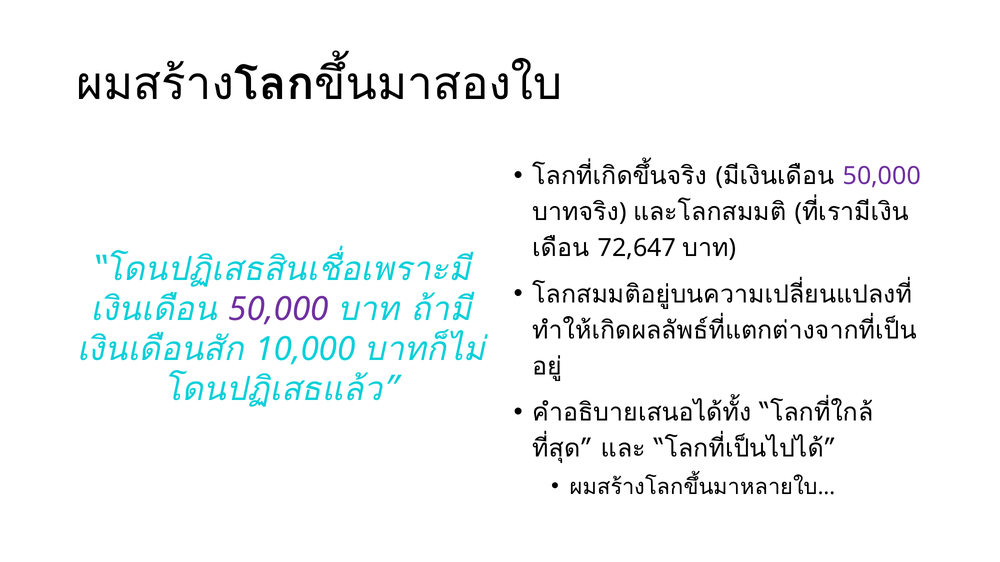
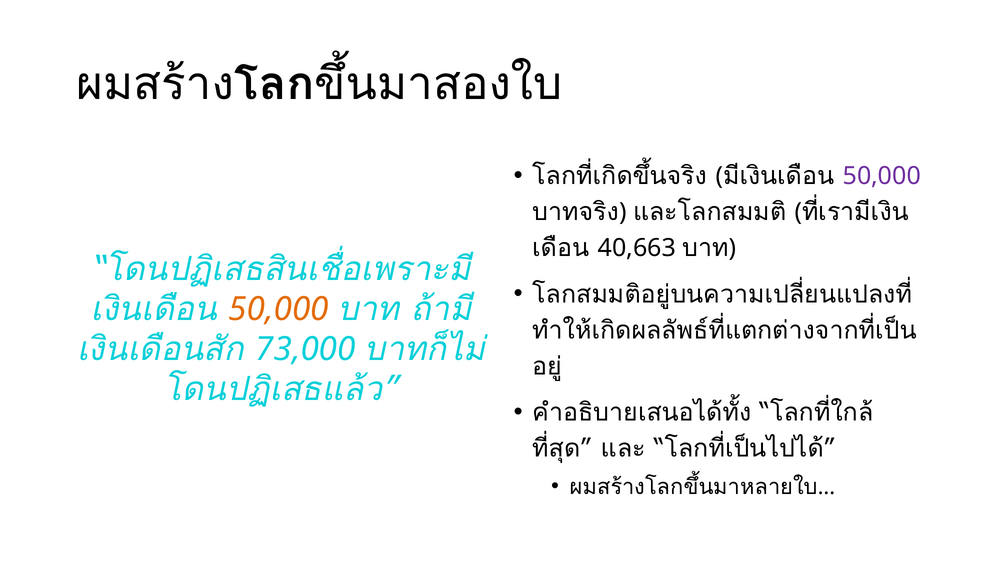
72,647: 72,647 -> 40,663
50,000 at (279, 310) colour: purple -> orange
10,000: 10,000 -> 73,000
